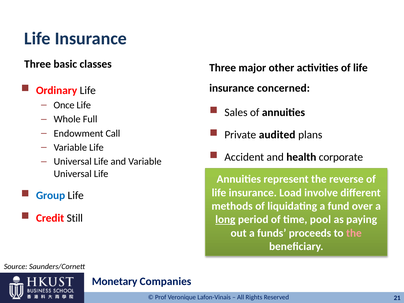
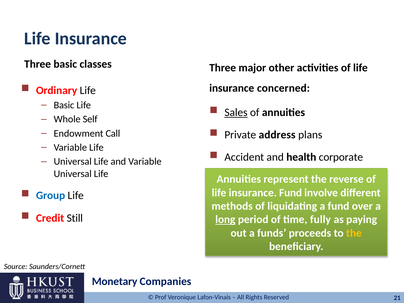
Once at (64, 105): Once -> Basic
Sales underline: none -> present
Full: Full -> Self
audited: audited -> address
insurance Load: Load -> Fund
pool: pool -> fully
the at (354, 233) colour: pink -> yellow
